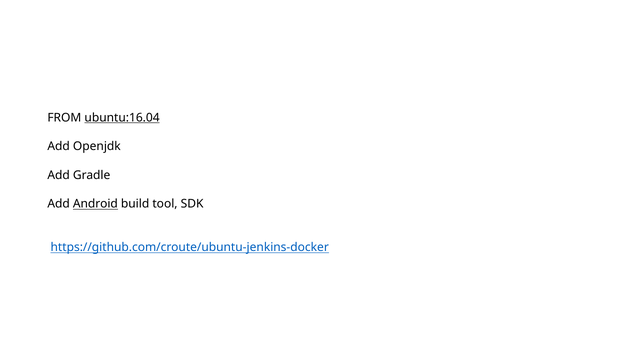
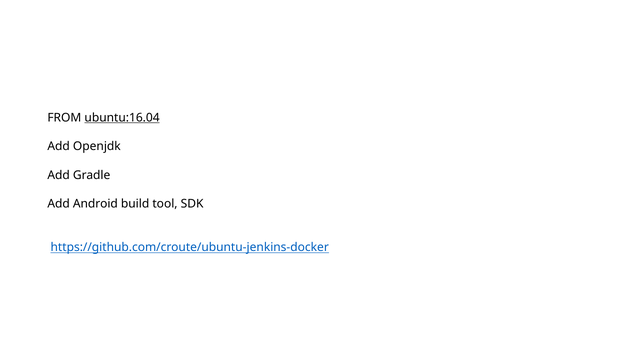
Android underline: present -> none
